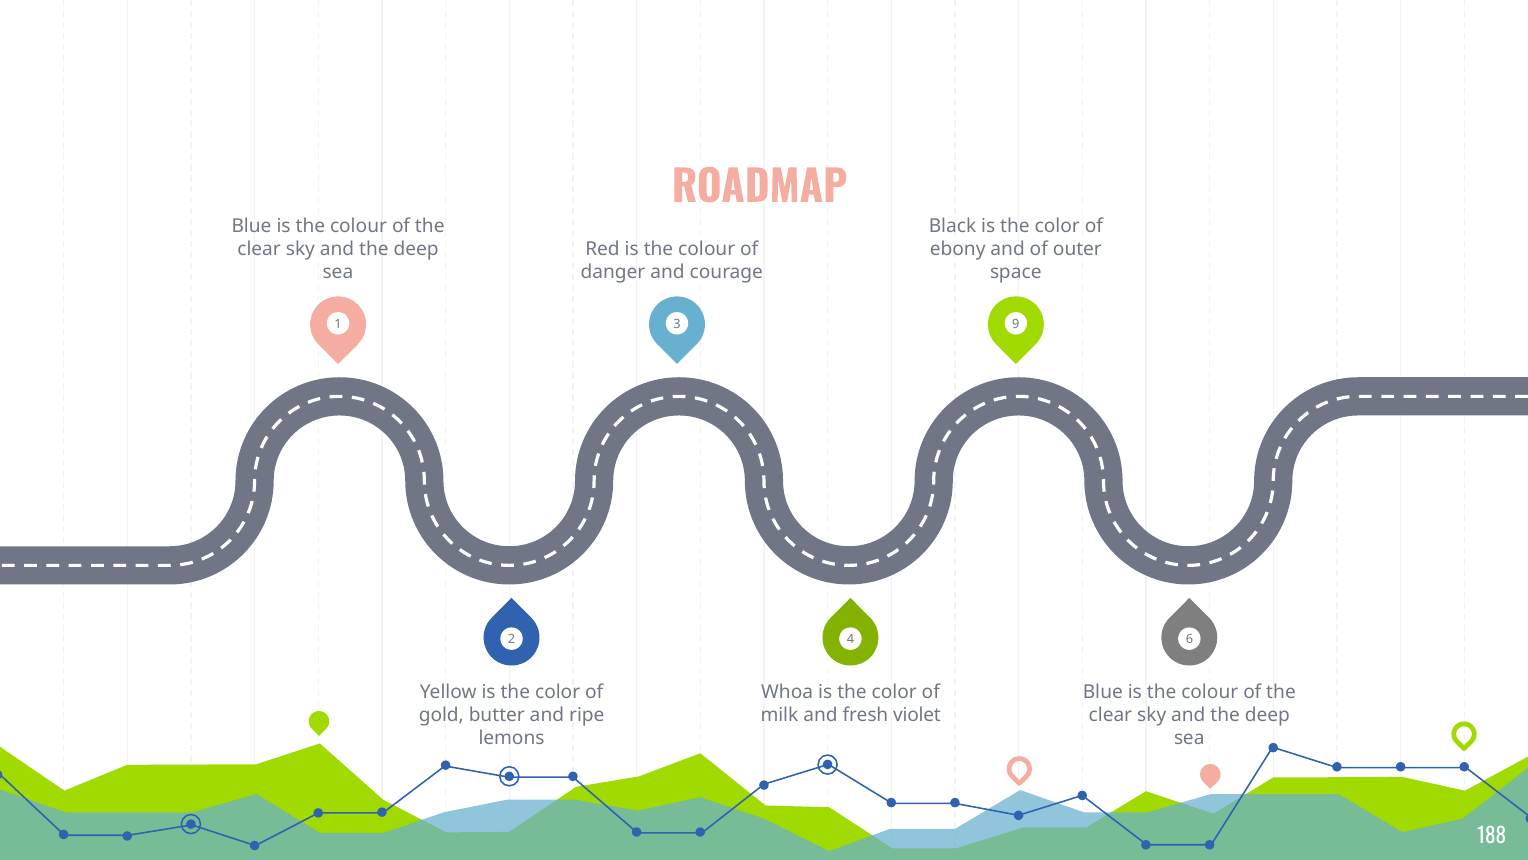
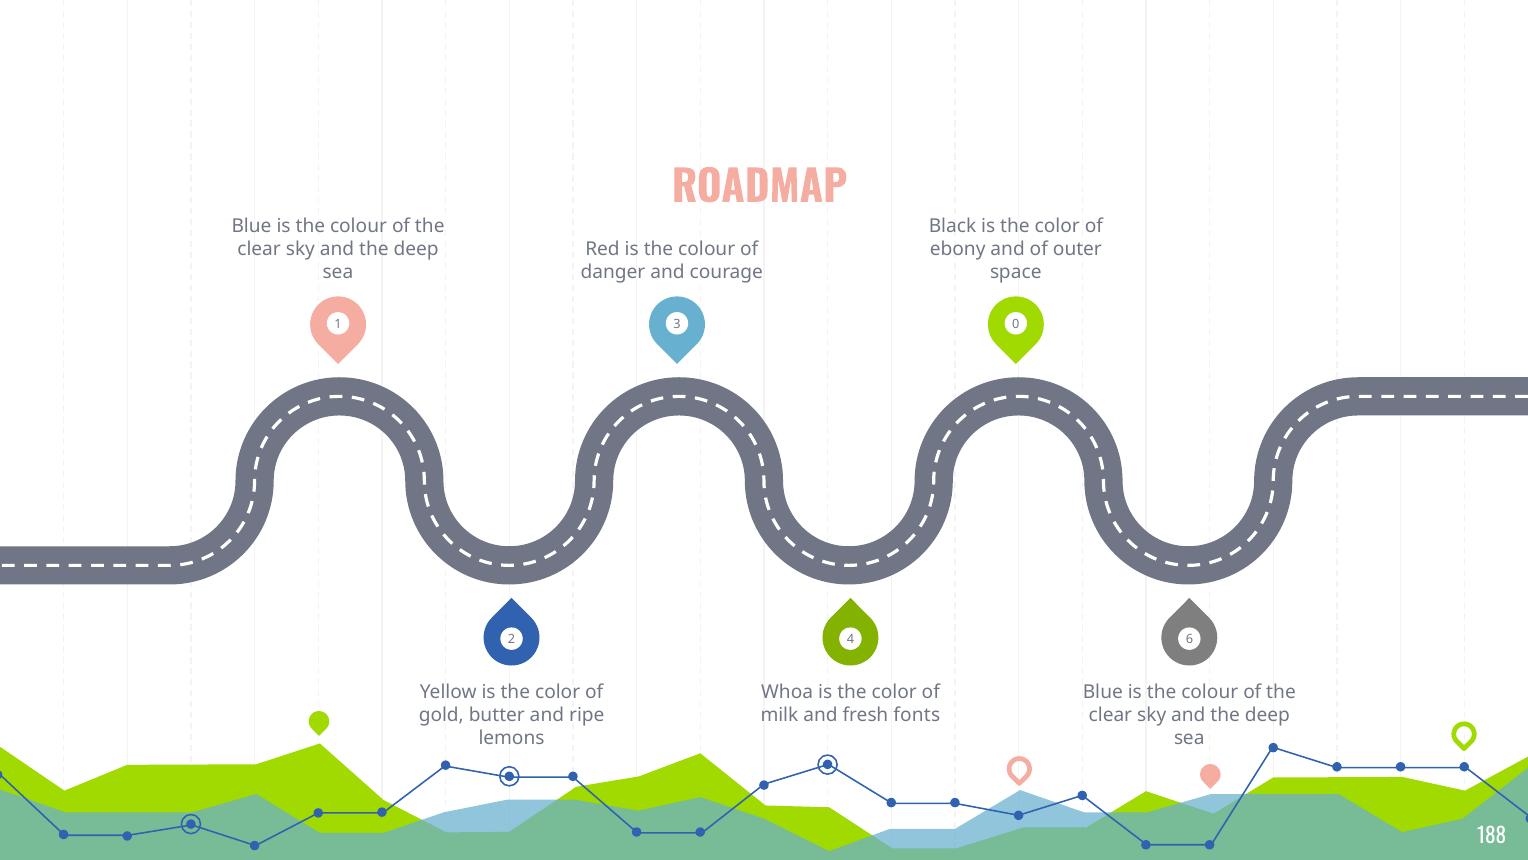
9: 9 -> 0
violet: violet -> fonts
